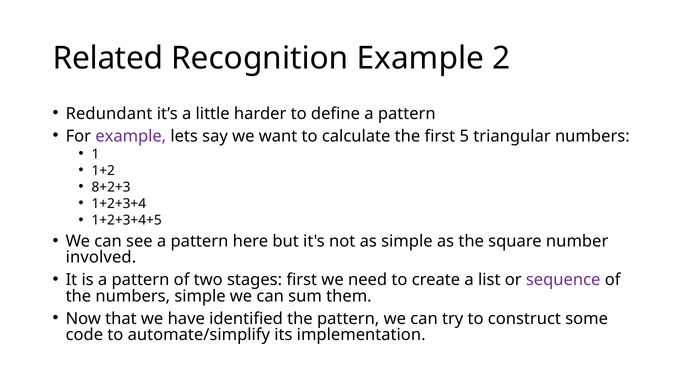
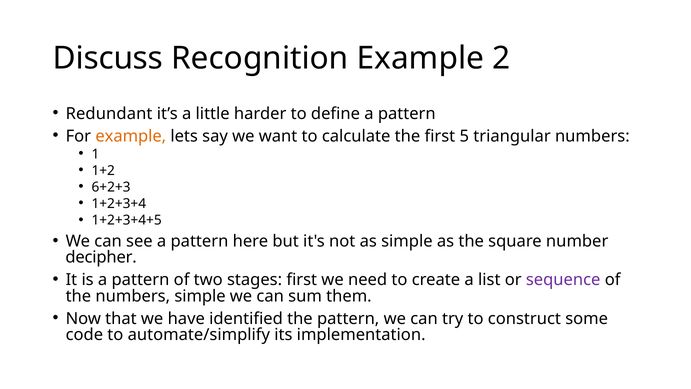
Related: Related -> Discuss
example at (131, 136) colour: purple -> orange
8+2+3: 8+2+3 -> 6+2+3
involved: involved -> decipher
